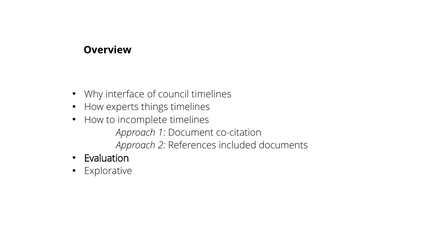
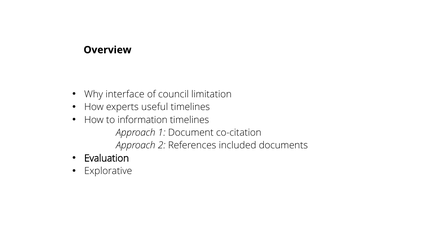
council timelines: timelines -> limitation
things: things -> useful
incomplete: incomplete -> information
